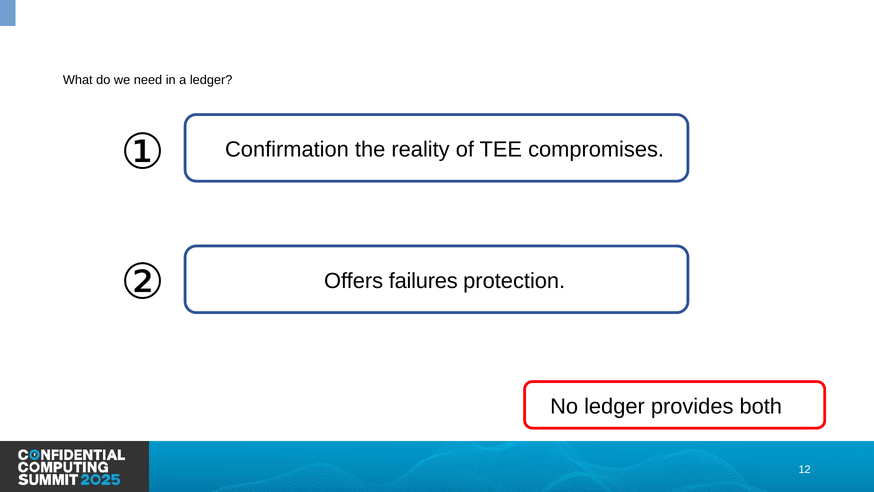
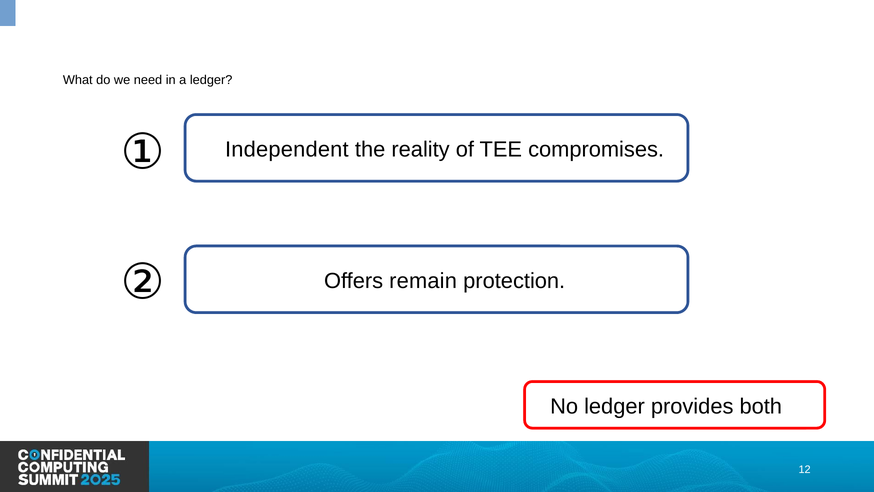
Confirmation: Confirmation -> Independent
failures: failures -> remain
